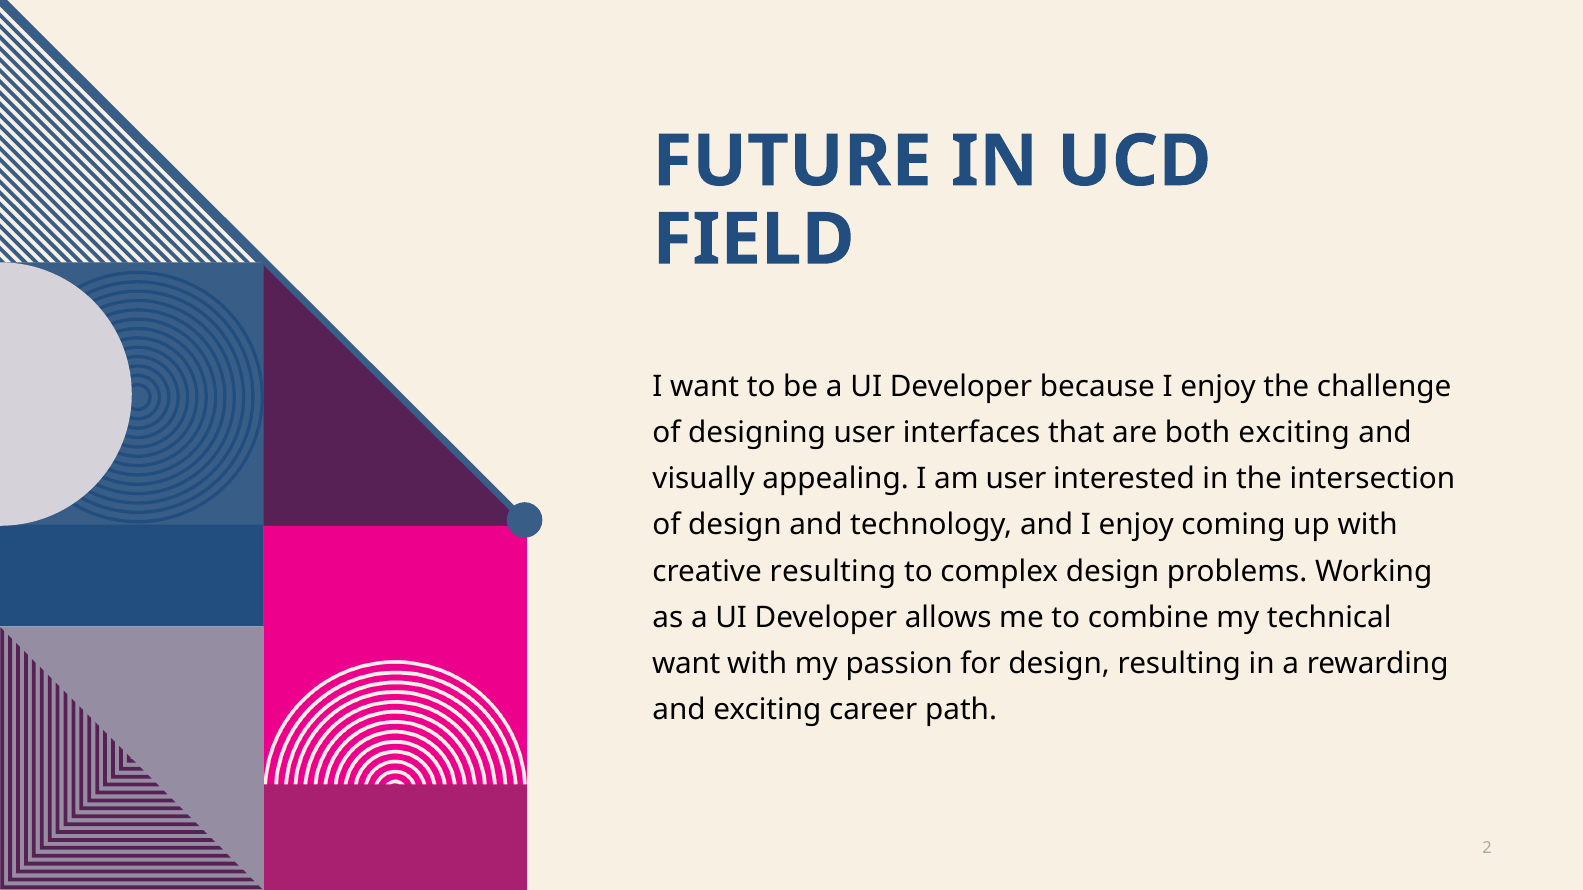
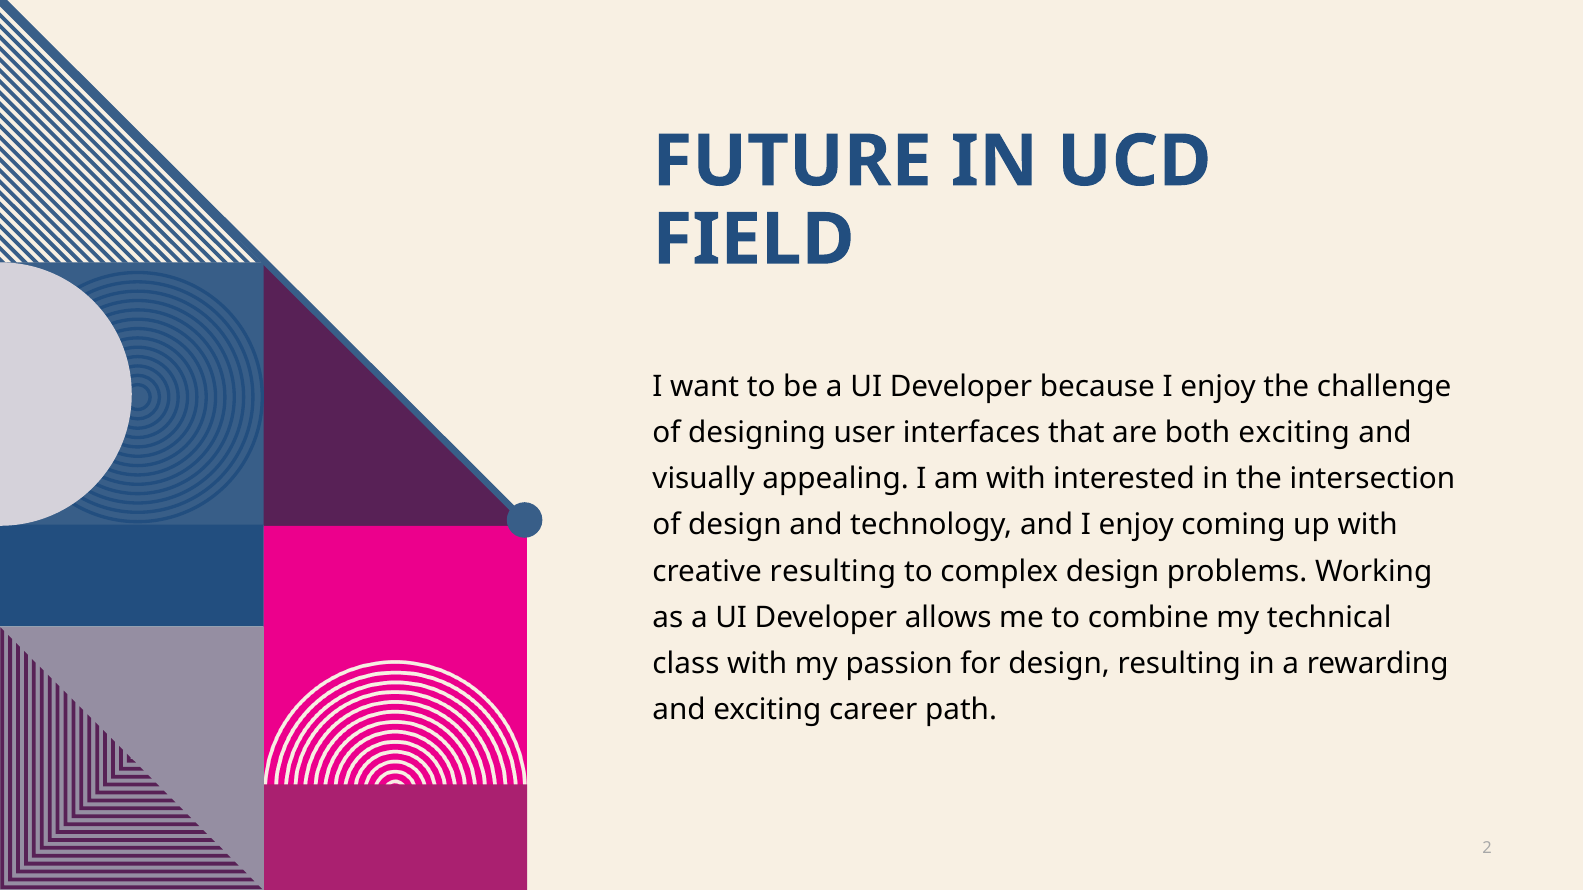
am user: user -> with
want at (686, 664): want -> class
